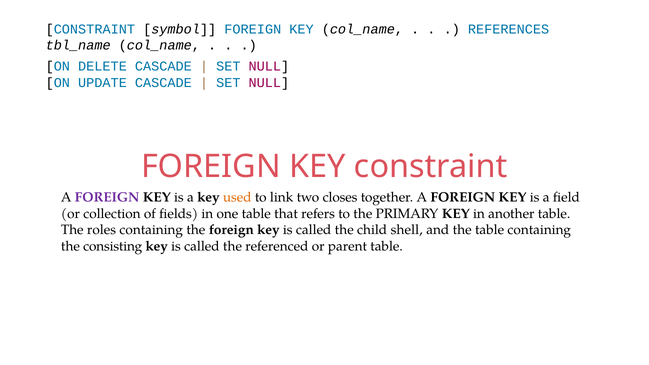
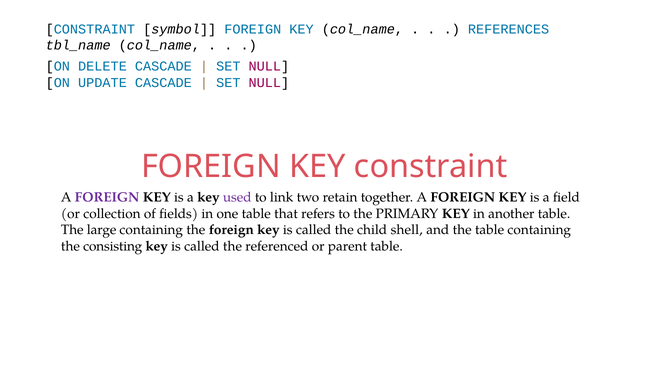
used colour: orange -> purple
closes: closes -> retain
roles: roles -> large
